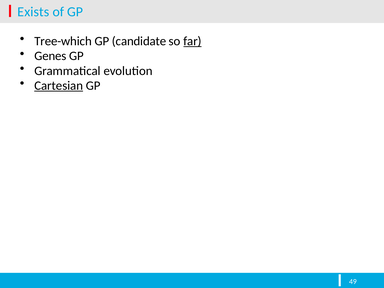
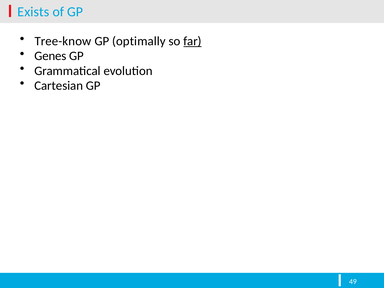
Tree-which: Tree-which -> Tree-know
candidate: candidate -> optimally
Cartesian underline: present -> none
